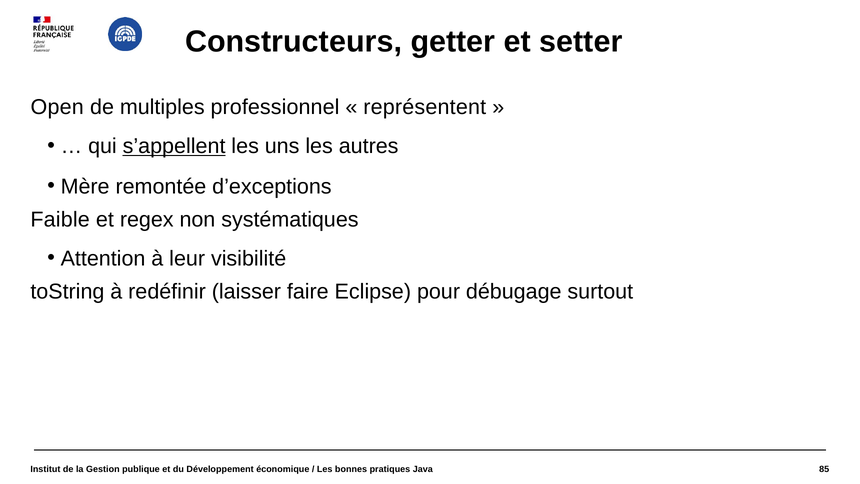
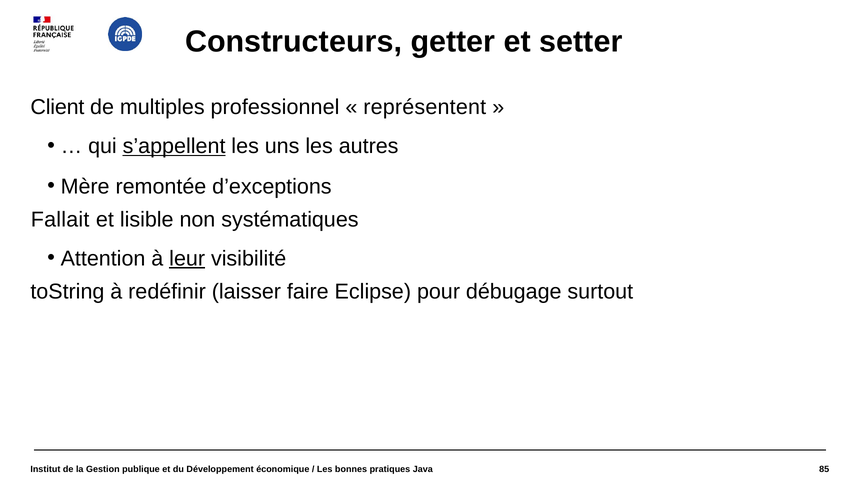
Open: Open -> Client
Faible: Faible -> Fallait
regex: regex -> lisible
leur underline: none -> present
